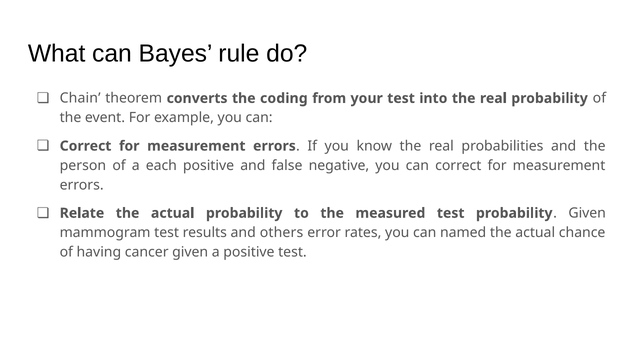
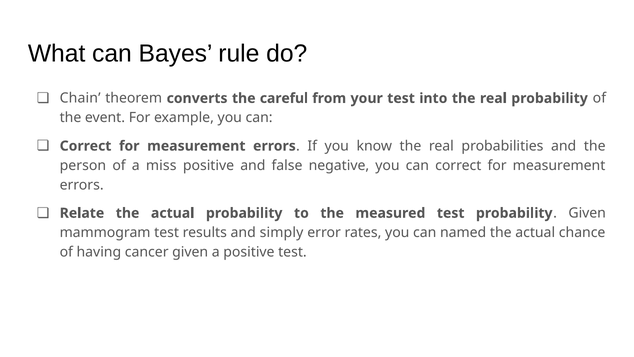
coding: coding -> careful
each: each -> miss
others: others -> simply
